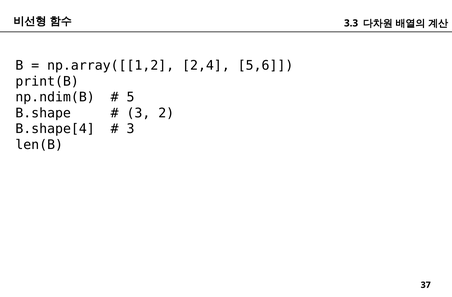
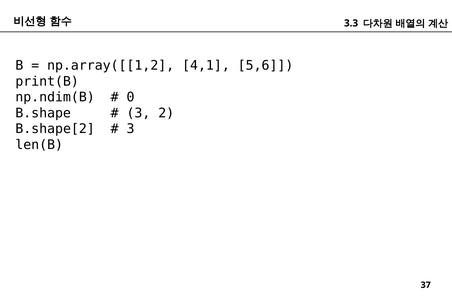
2,4: 2,4 -> 4,1
5: 5 -> 0
B.shape[4: B.shape[4 -> B.shape[2
